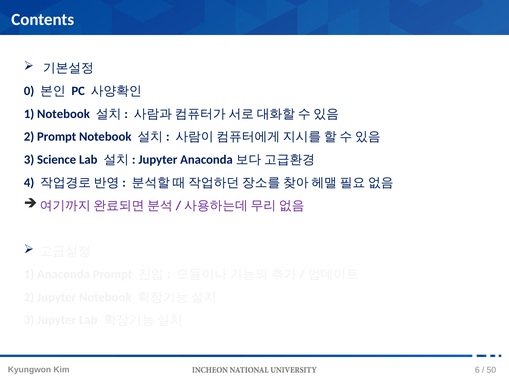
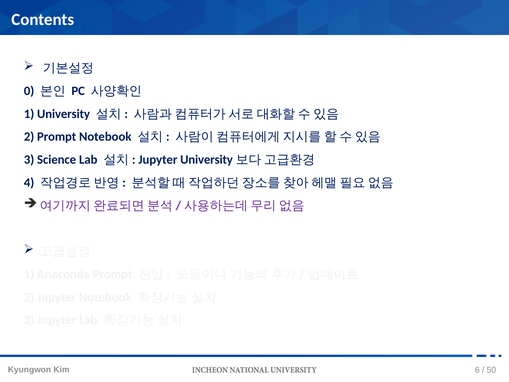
1 Notebook: Notebook -> University
Jupyter Anaconda: Anaconda -> University
